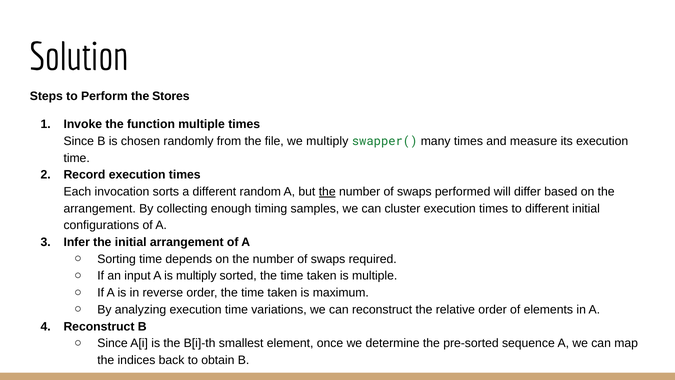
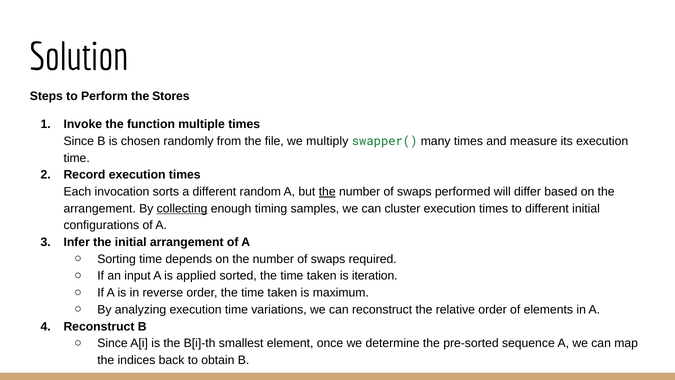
collecting underline: none -> present
is multiply: multiply -> applied
is multiple: multiple -> iteration
